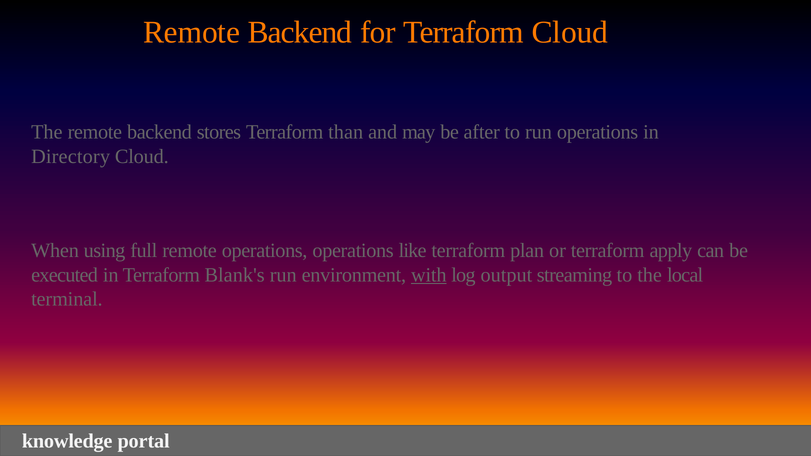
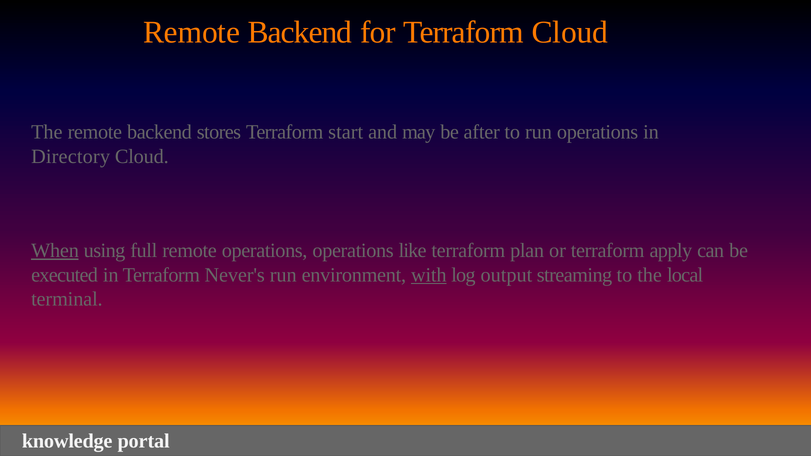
than: than -> start
When underline: none -> present
Blank's: Blank's -> Never's
